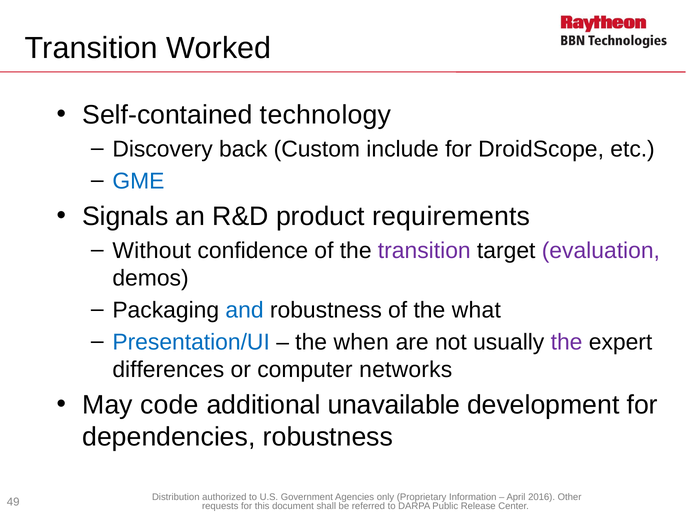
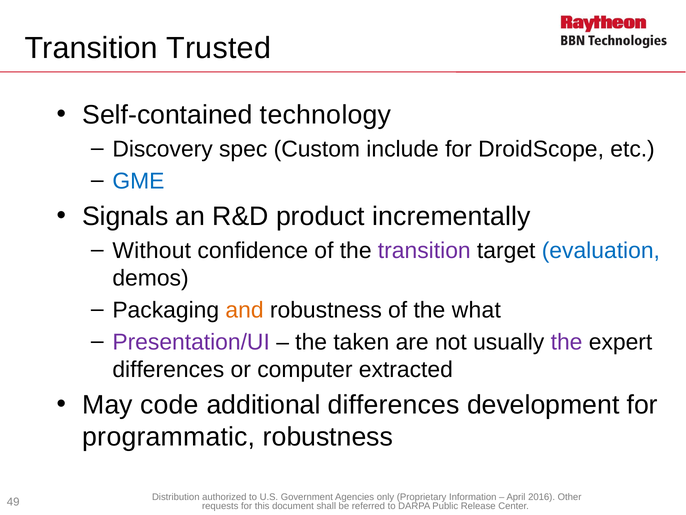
Worked: Worked -> Trusted
back: back -> spec
requirements: requirements -> incrementally
evaluation colour: purple -> blue
and colour: blue -> orange
Presentation/UI colour: blue -> purple
when: when -> taken
networks: networks -> extracted
additional unavailable: unavailable -> differences
dependencies: dependencies -> programmatic
